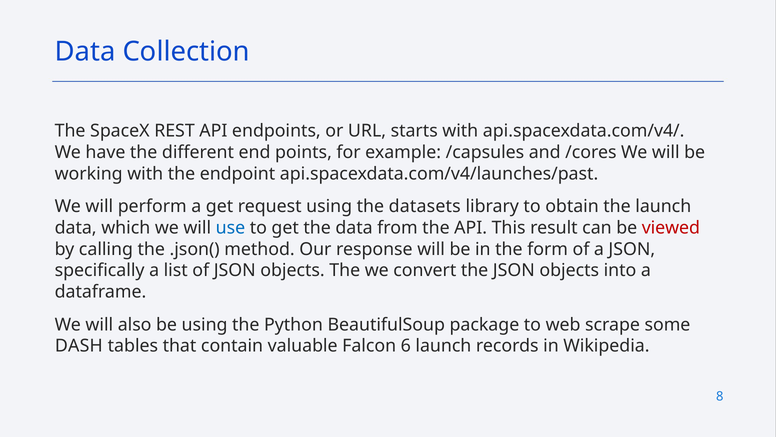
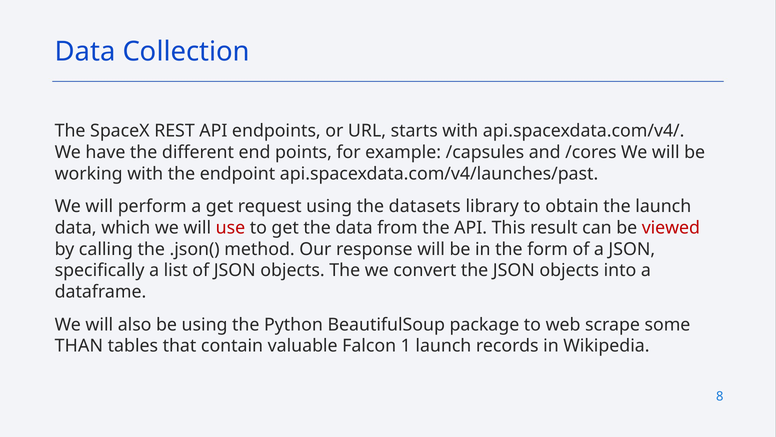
use colour: blue -> red
DASH: DASH -> THAN
6: 6 -> 1
